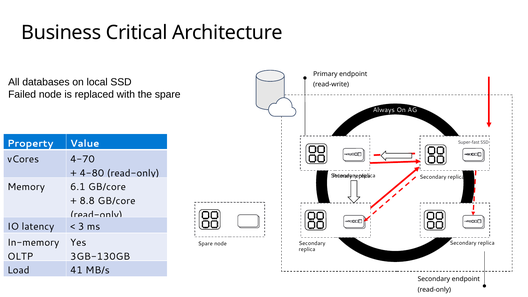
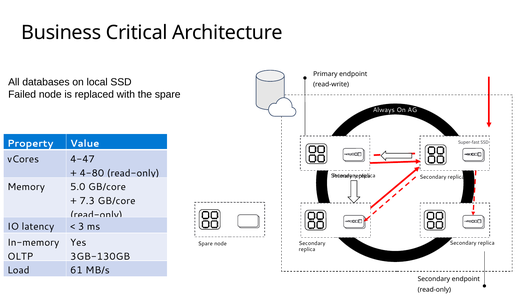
4-70: 4-70 -> 4-47
6.1: 6.1 -> 5.0
8.8: 8.8 -> 7.3
41: 41 -> 61
